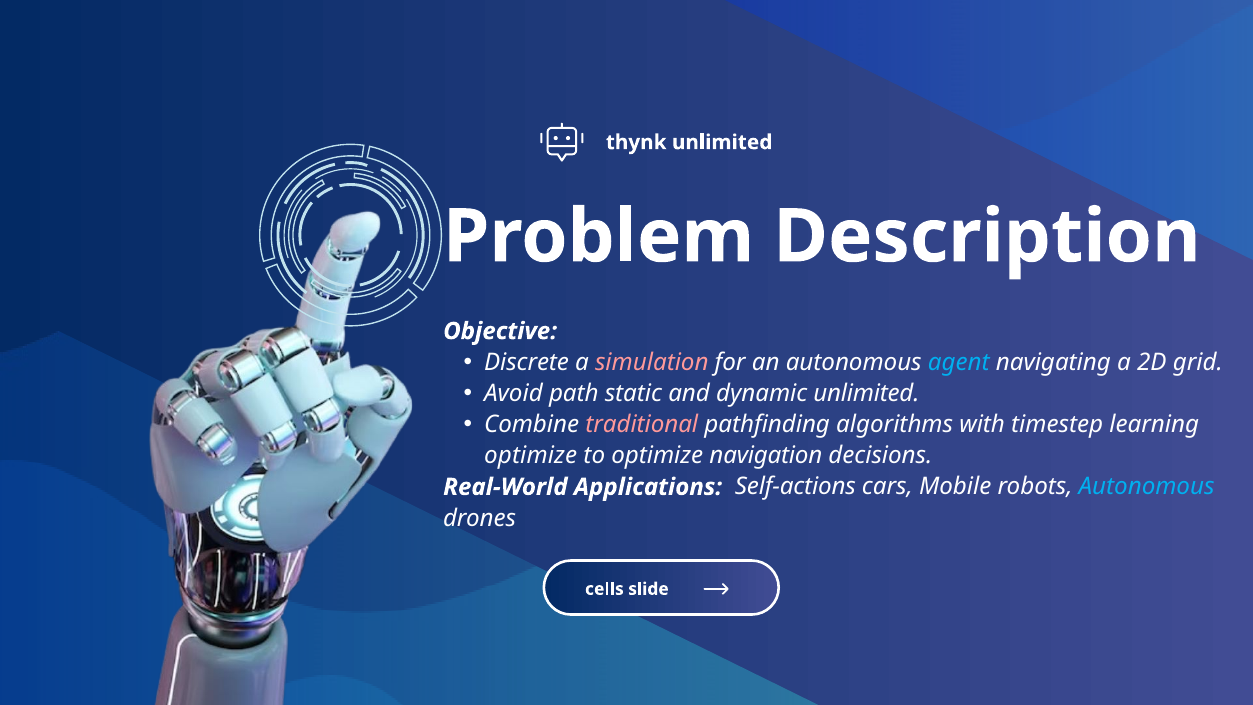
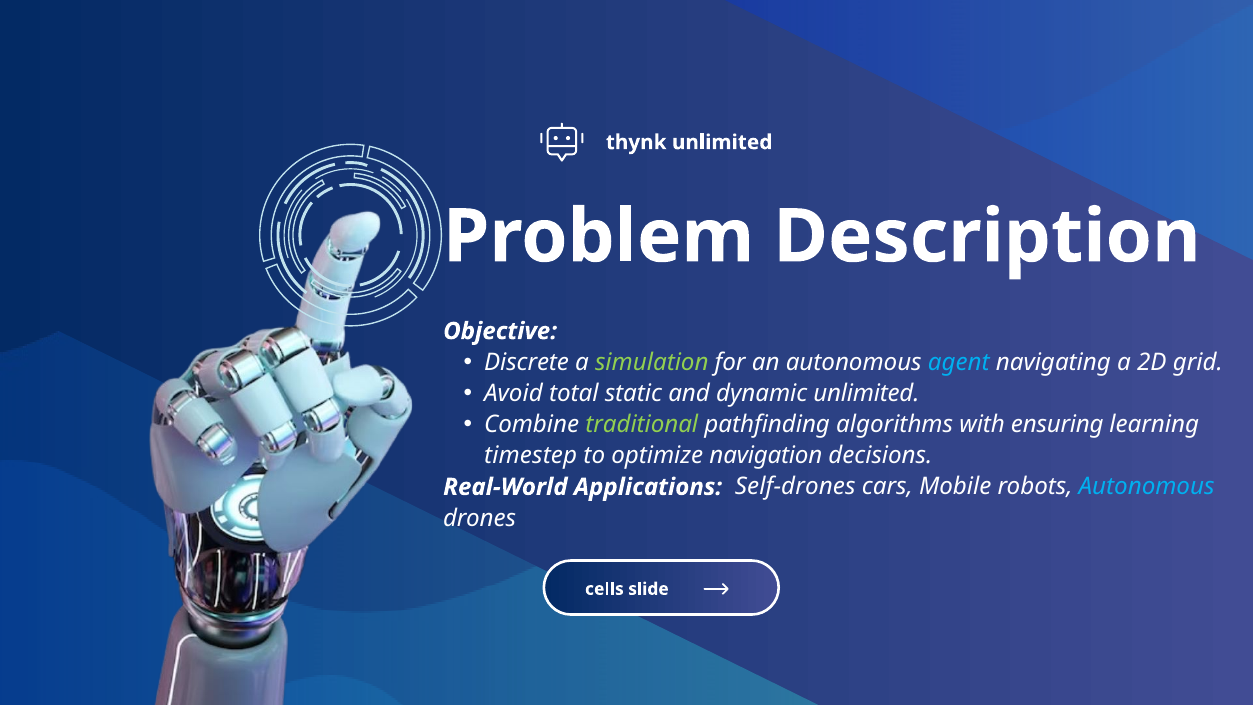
simulation colour: pink -> light green
path: path -> total
traditional colour: pink -> light green
timestep: timestep -> ensuring
optimize at (531, 456): optimize -> timestep
Self-actions: Self-actions -> Self-drones
